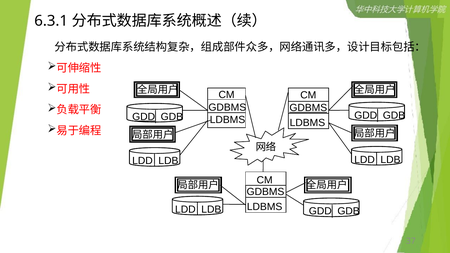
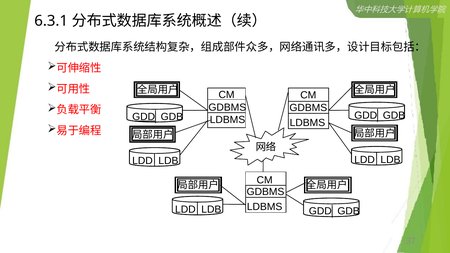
GDBMS at (308, 108) underline: present -> none
